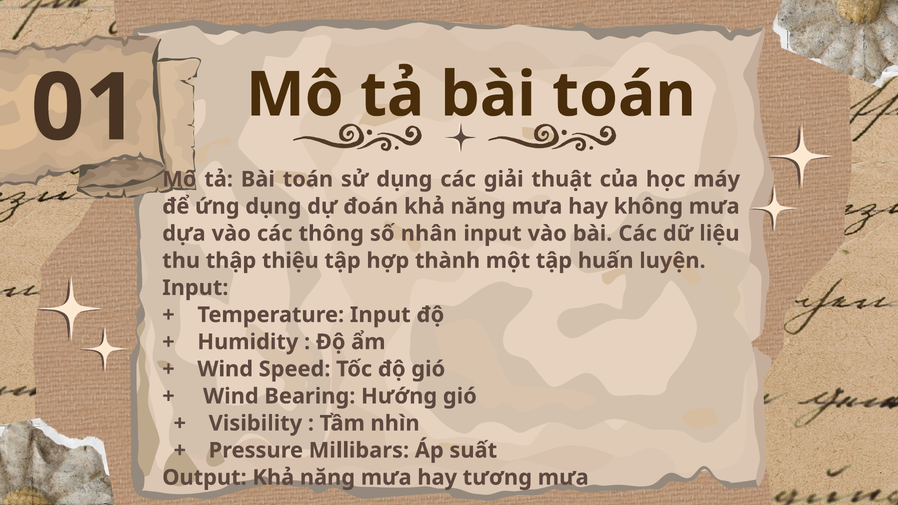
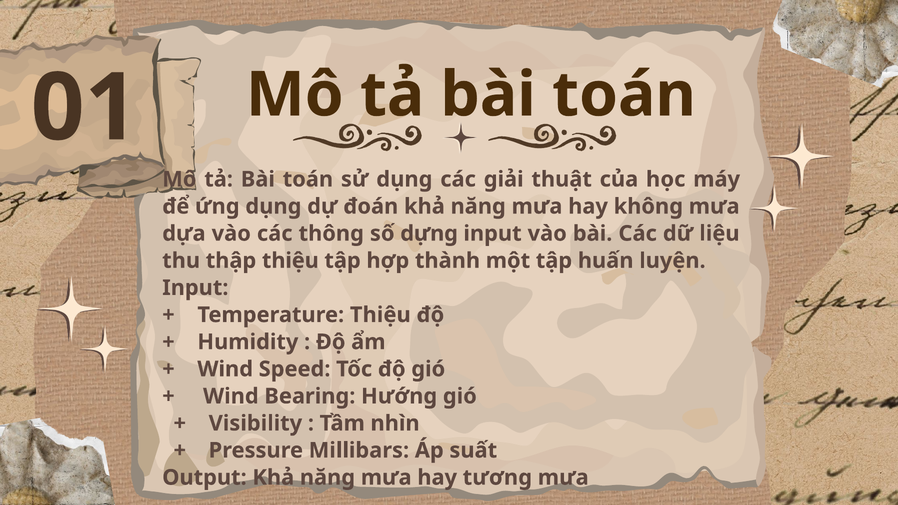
nhân: nhân -> dựng
Temperature Input: Input -> Thiệu
